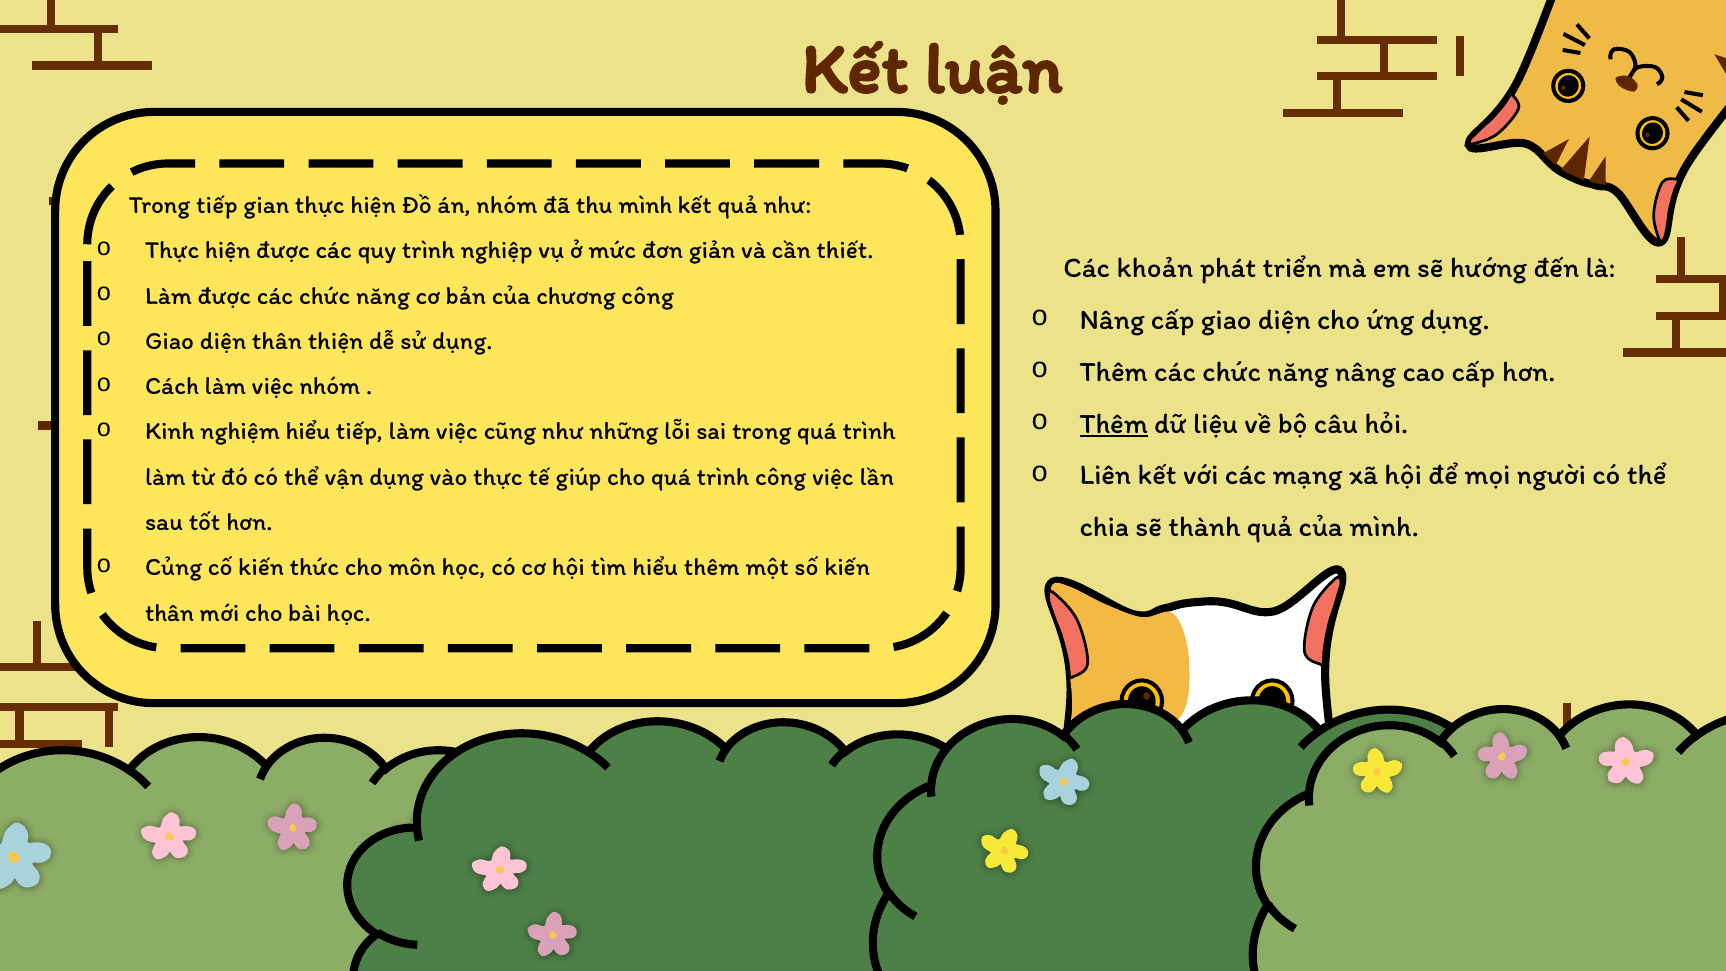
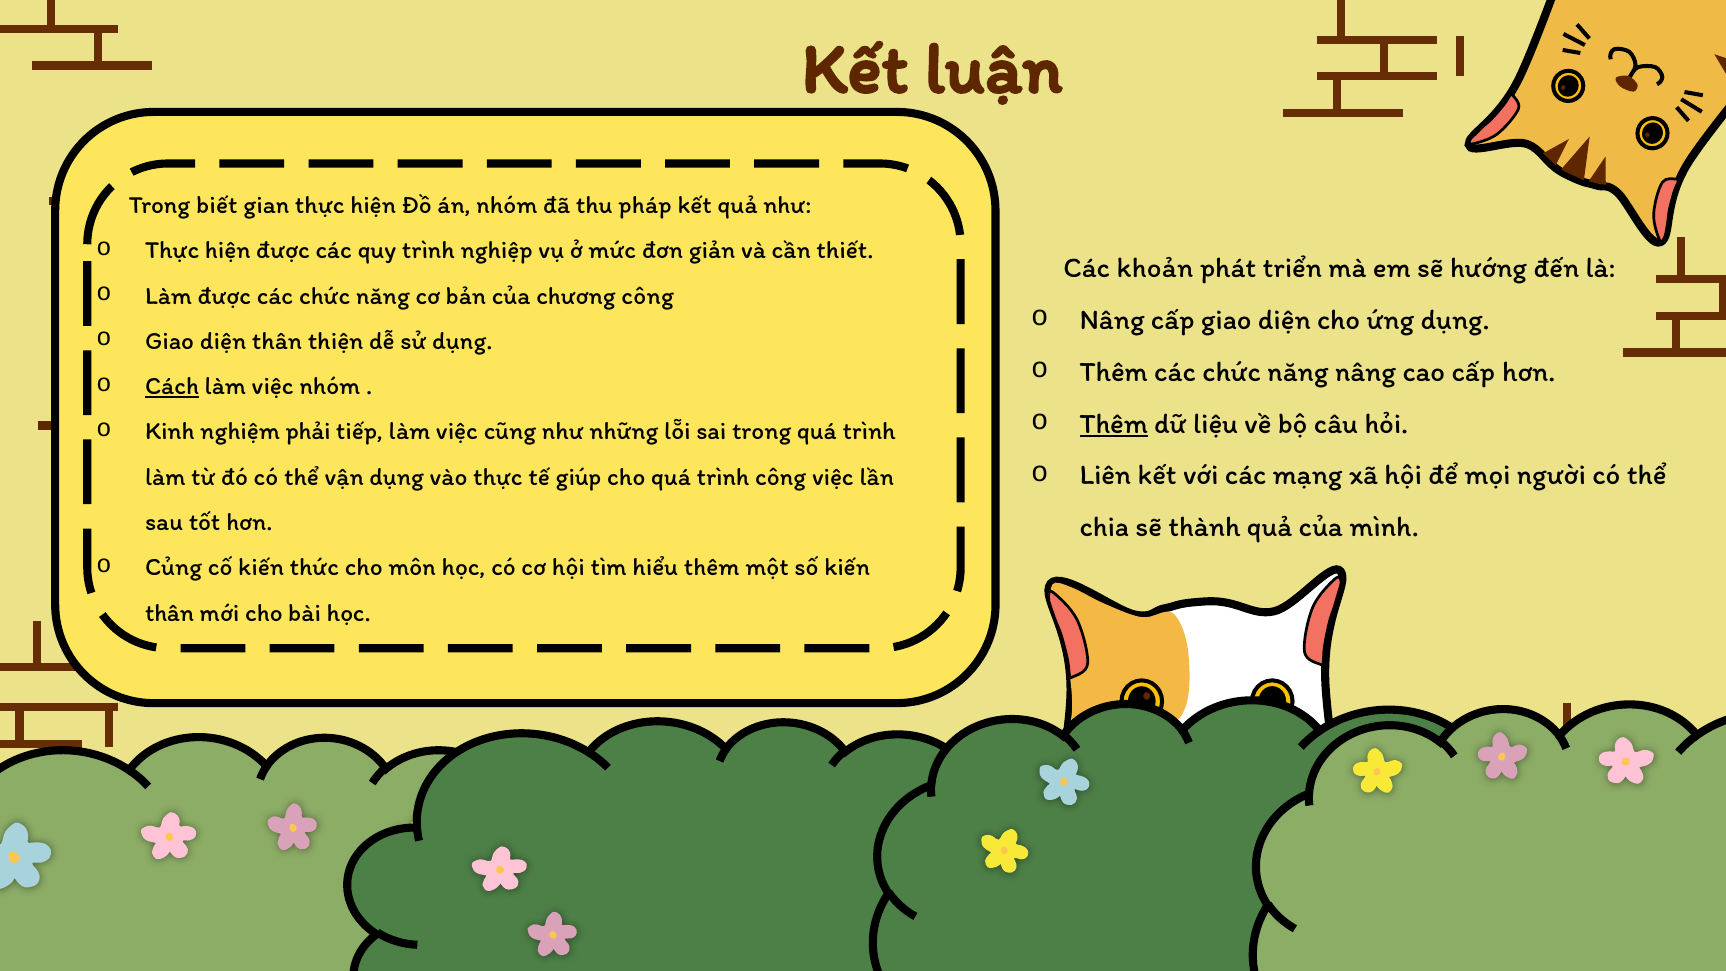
Trong tiếp: tiếp -> biết
thu mình: mình -> pháp
Cách underline: none -> present
nghiệm hiểu: hiểu -> phải
